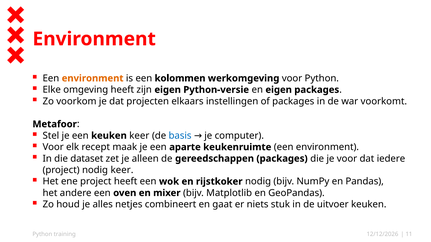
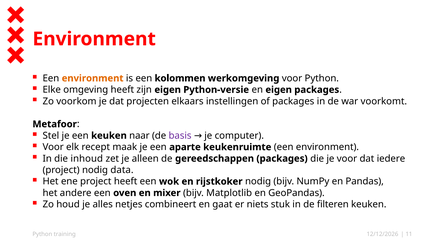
keuken keer: keer -> naar
basis colour: blue -> purple
dataset: dataset -> inhoud
nodig keer: keer -> data
uitvoer: uitvoer -> filteren
